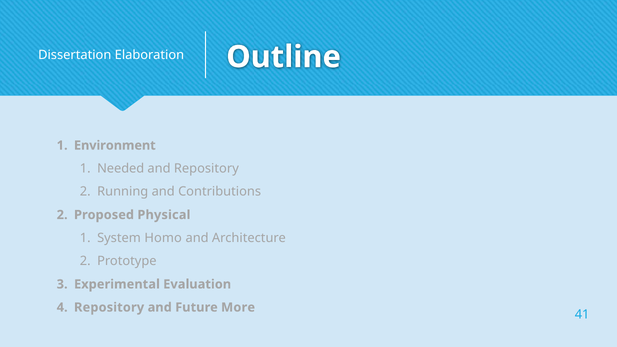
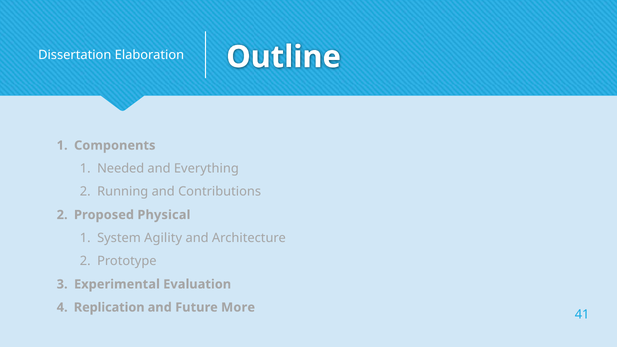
Environment: Environment -> Components
and Repository: Repository -> Everything
Homo: Homo -> Agility
Repository at (109, 307): Repository -> Replication
